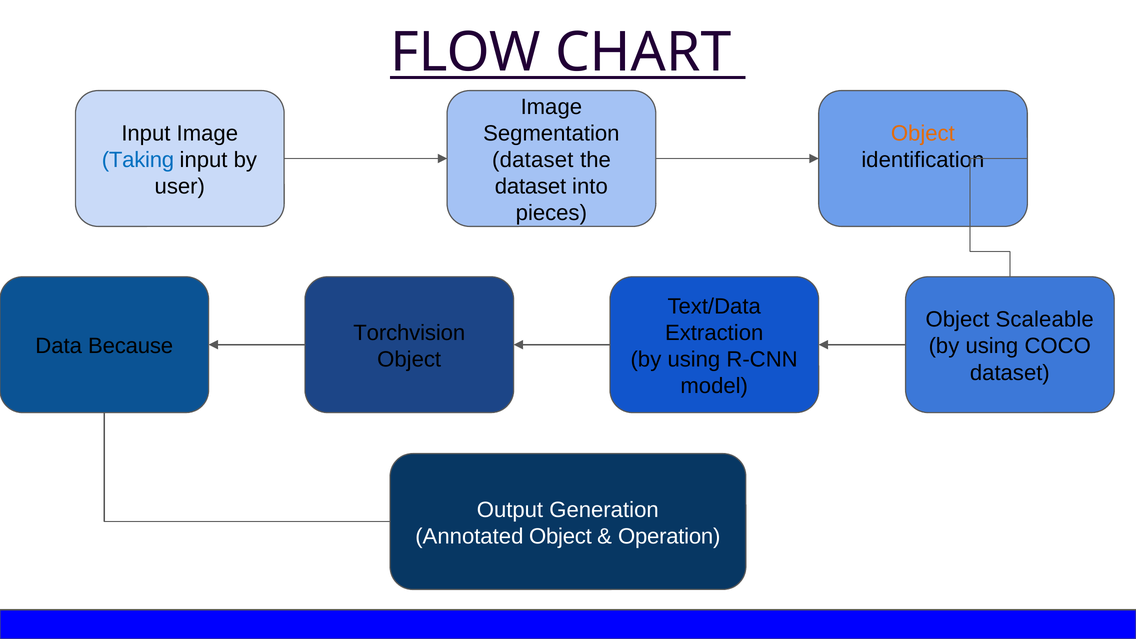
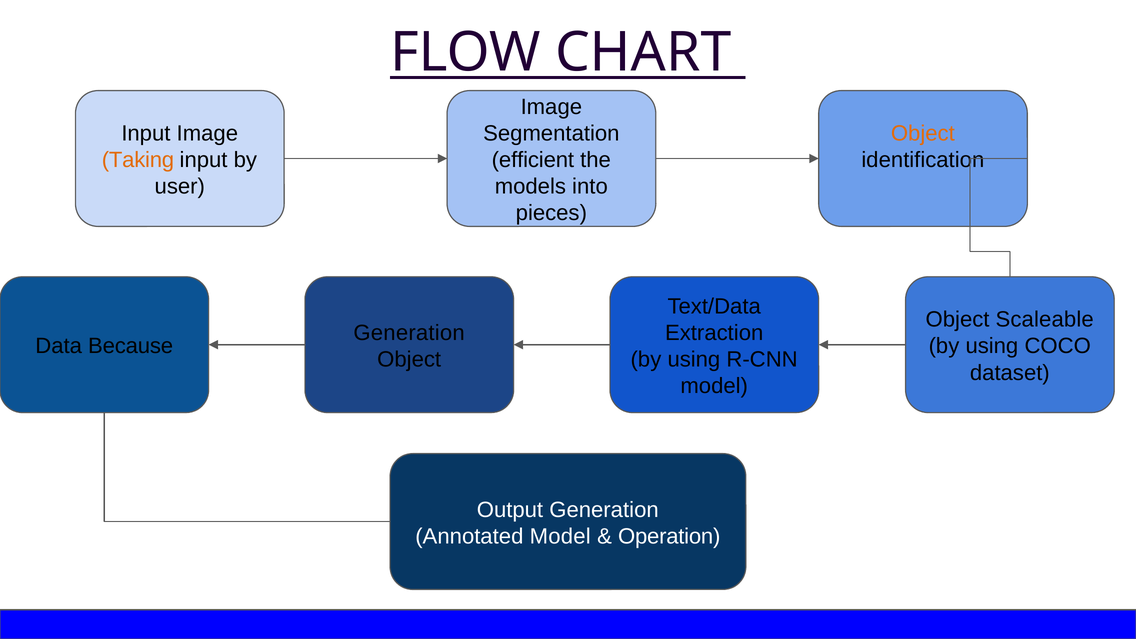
Taking colour: blue -> orange
dataset at (533, 160): dataset -> efficient
dataset at (530, 187): dataset -> models
Torchvision at (409, 333): Torchvision -> Generation
Annotated Object: Object -> Model
